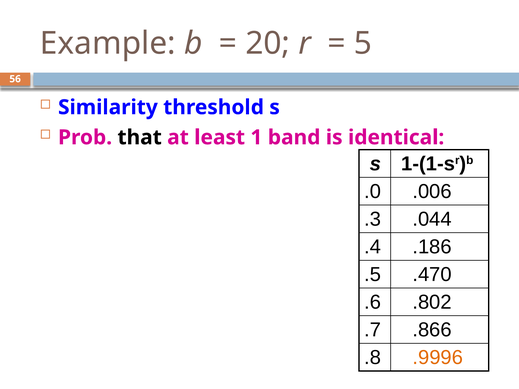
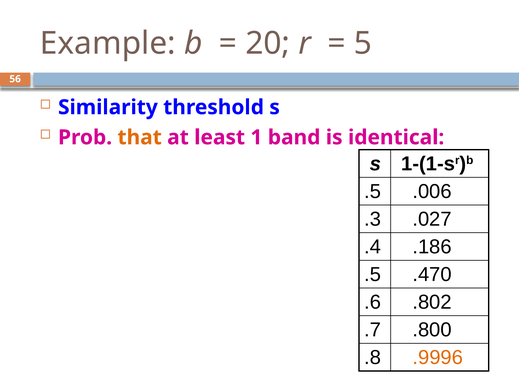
that colour: black -> orange
.0 at (373, 192): .0 -> .5
.044: .044 -> .027
.866: .866 -> .800
